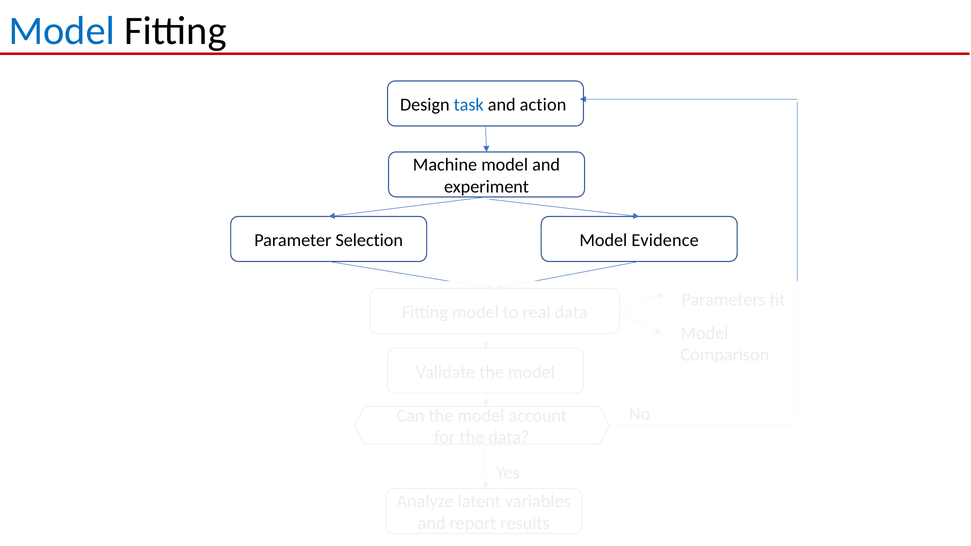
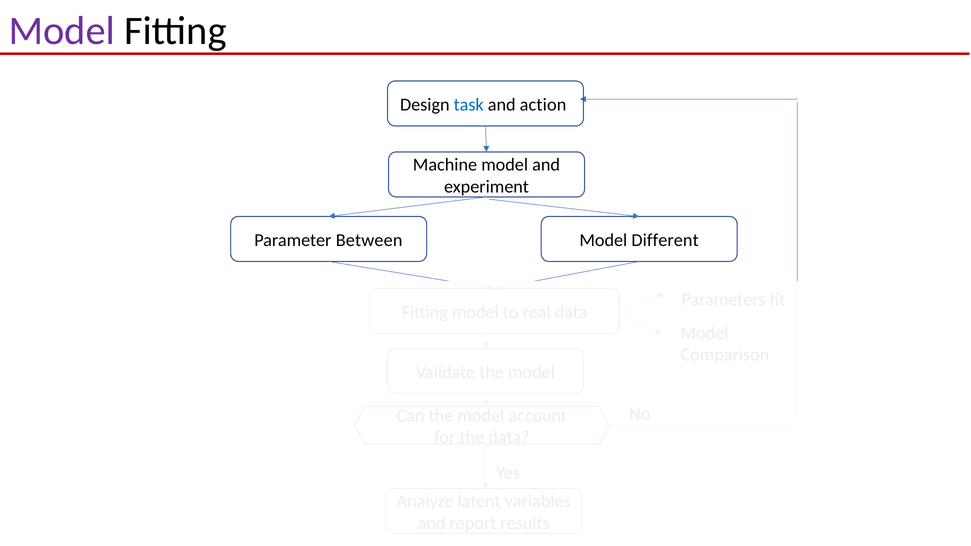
Model at (62, 31) colour: blue -> purple
Selection: Selection -> Between
Evidence: Evidence -> Different
